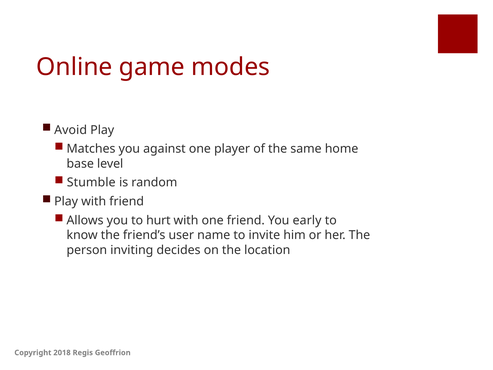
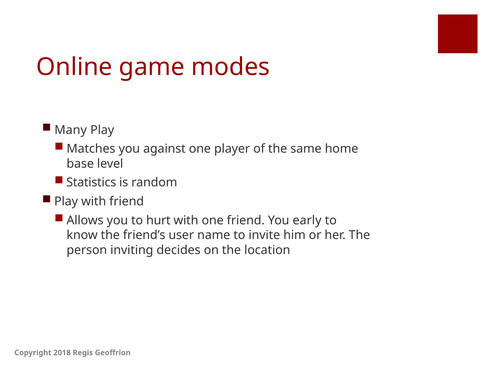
Avoid: Avoid -> Many
Stumble: Stumble -> Statistics
